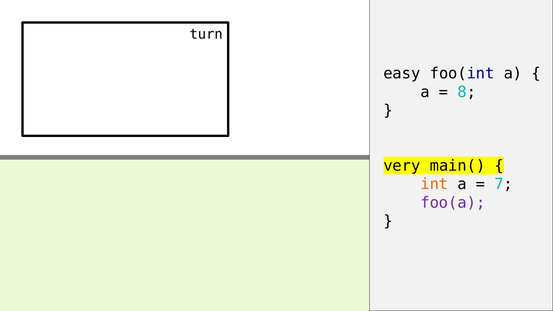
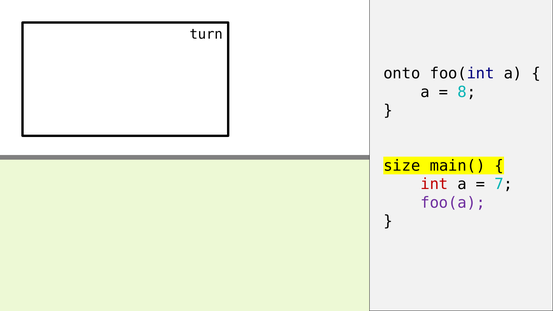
easy: easy -> onto
very: very -> size
int colour: orange -> red
